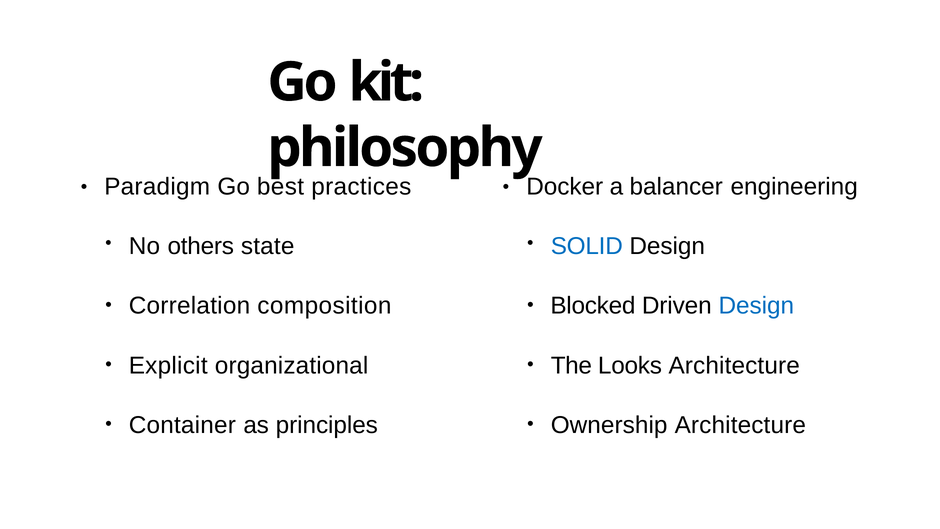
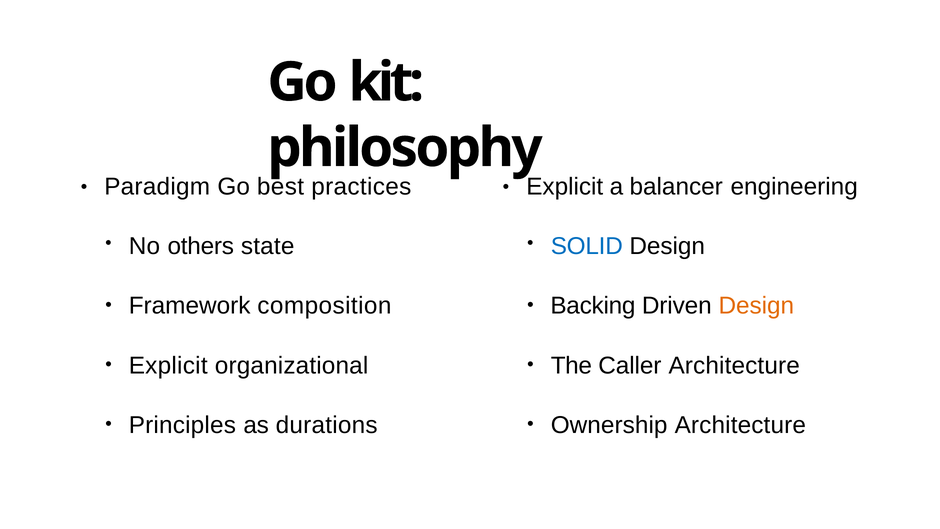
Docker at (565, 187): Docker -> Explicit
Correlation: Correlation -> Framework
Blocked: Blocked -> Backing
Design at (756, 306) colour: blue -> orange
Looks: Looks -> Caller
Container: Container -> Principles
principles: principles -> durations
